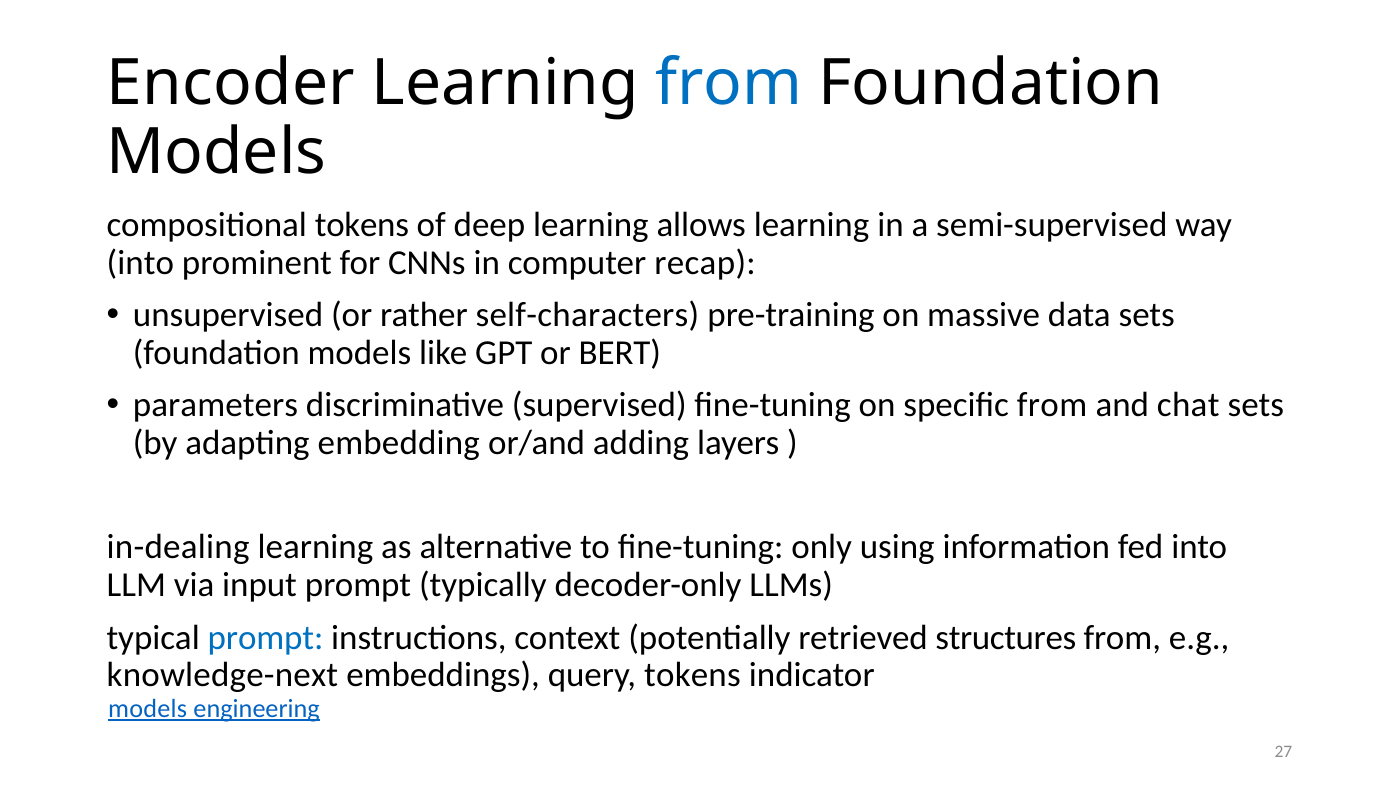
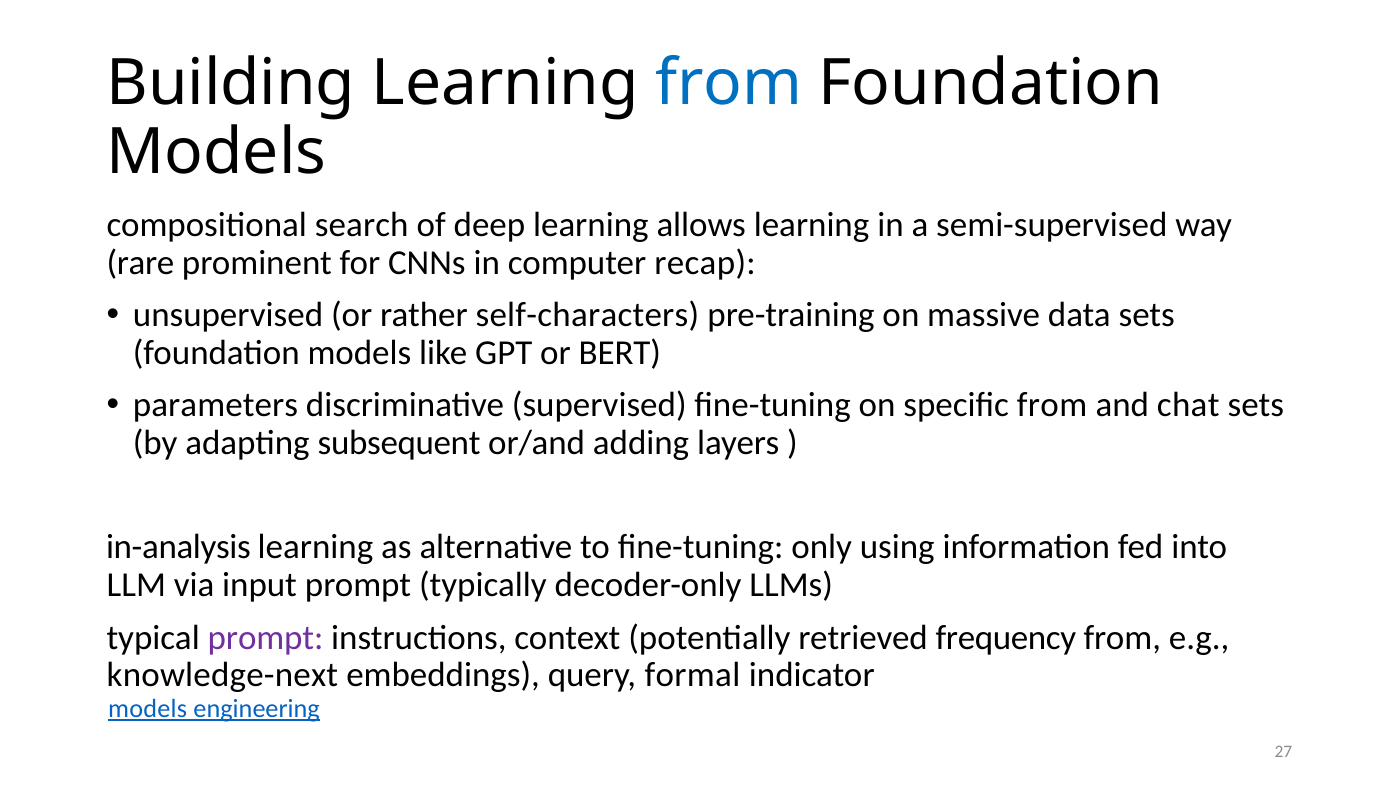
Encoder: Encoder -> Building
compositional tokens: tokens -> search
into at (140, 263): into -> rare
embedding: embedding -> subsequent
in-dealing: in-dealing -> in-analysis
prompt at (266, 637) colour: blue -> purple
structures: structures -> frequency
query tokens: tokens -> formal
